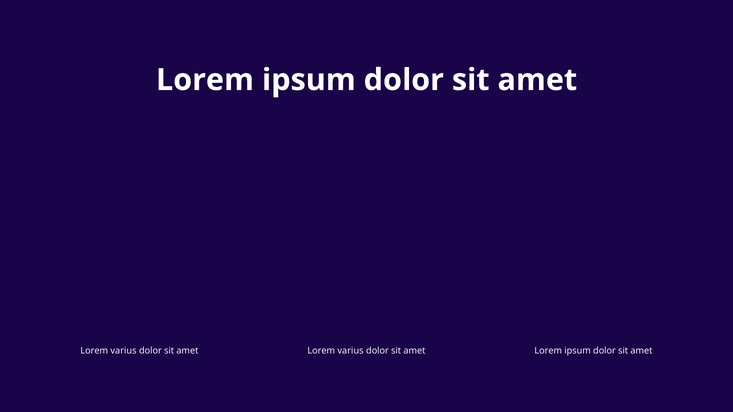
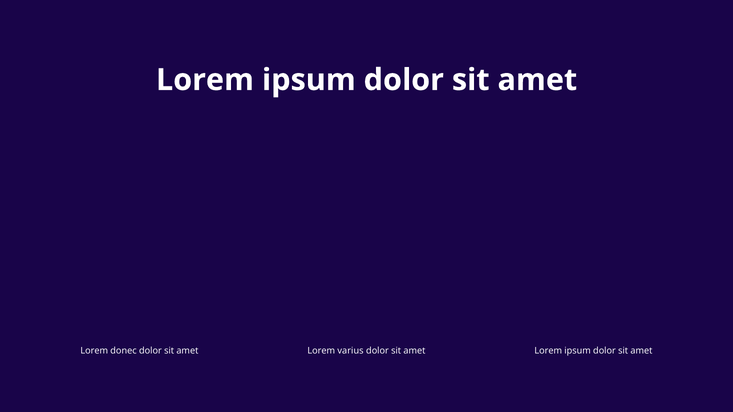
varius at (123, 351): varius -> donec
